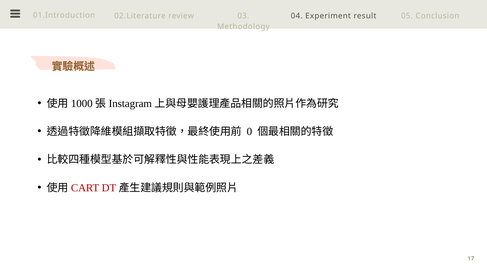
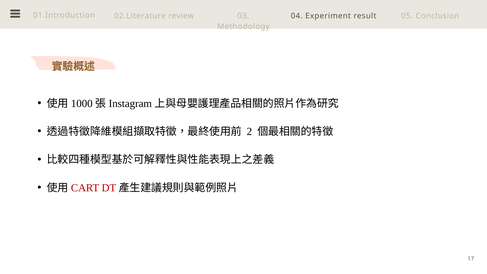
0: 0 -> 2
